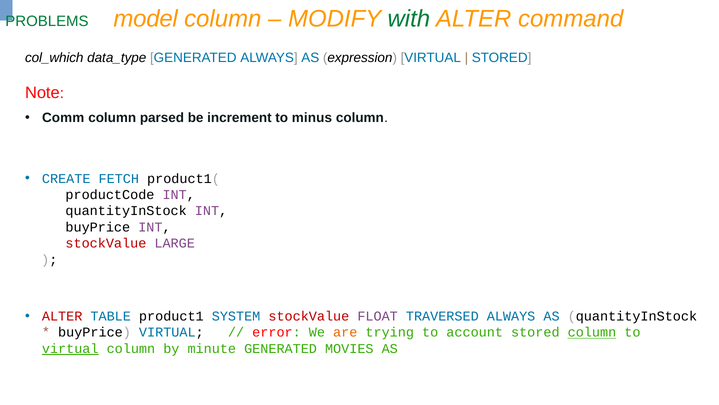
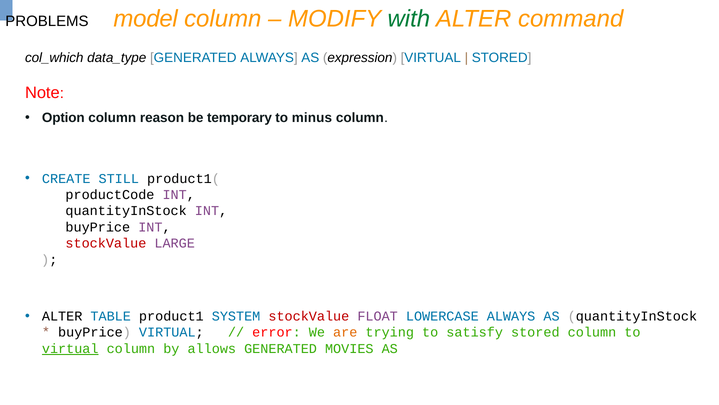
PROBLEMS colour: green -> black
Comm: Comm -> Option
parsed: parsed -> reason
increment: increment -> temporary
FETCH: FETCH -> STILL
ALTER at (62, 316) colour: red -> black
TRAVERSED: TRAVERSED -> LOWERCASE
account: account -> satisfy
column at (592, 332) underline: present -> none
minute: minute -> allows
